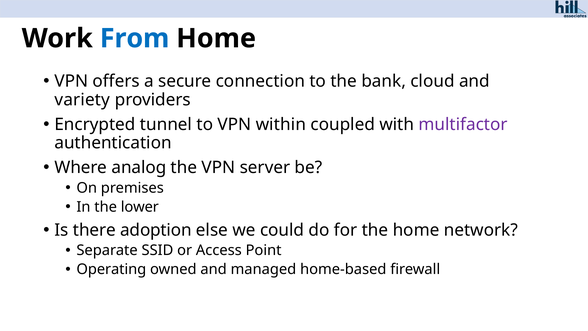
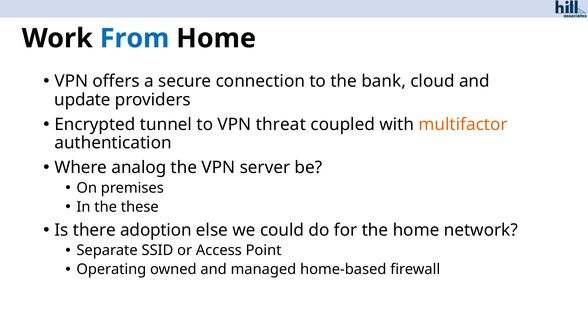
variety: variety -> update
within: within -> threat
multifactor colour: purple -> orange
lower: lower -> these
